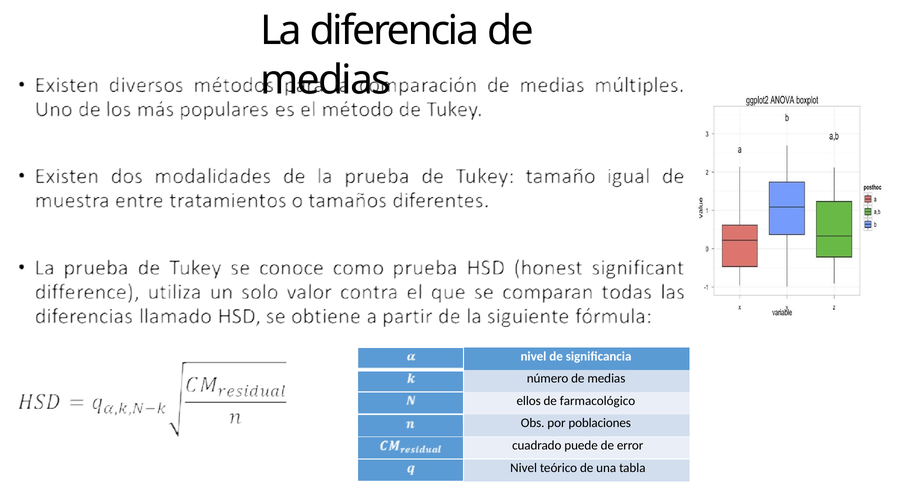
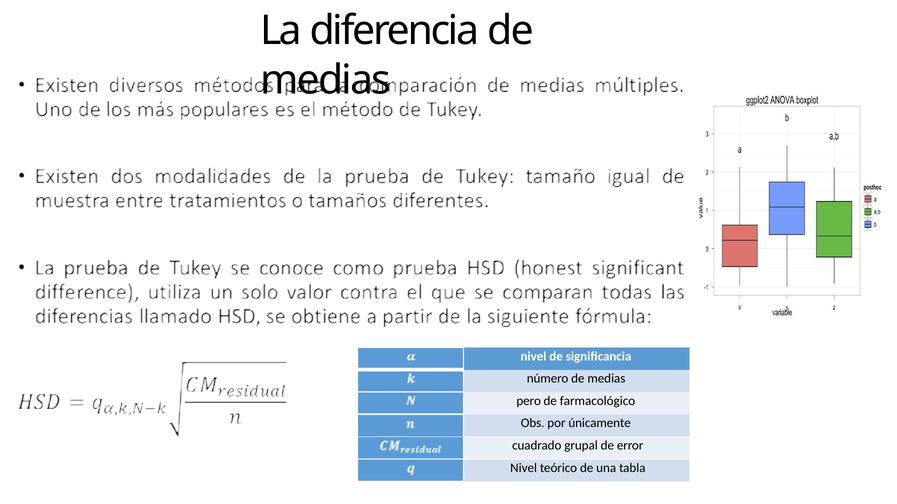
ellos: ellos -> pero
poblaciones: poblaciones -> únicamente
puede: puede -> grupal
